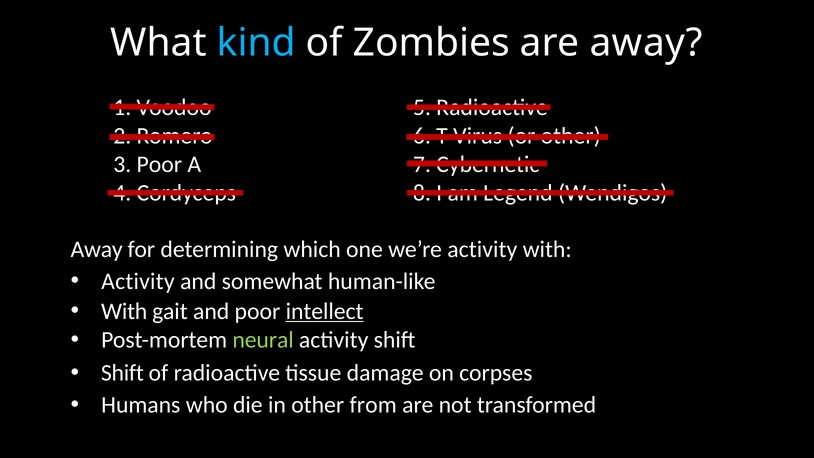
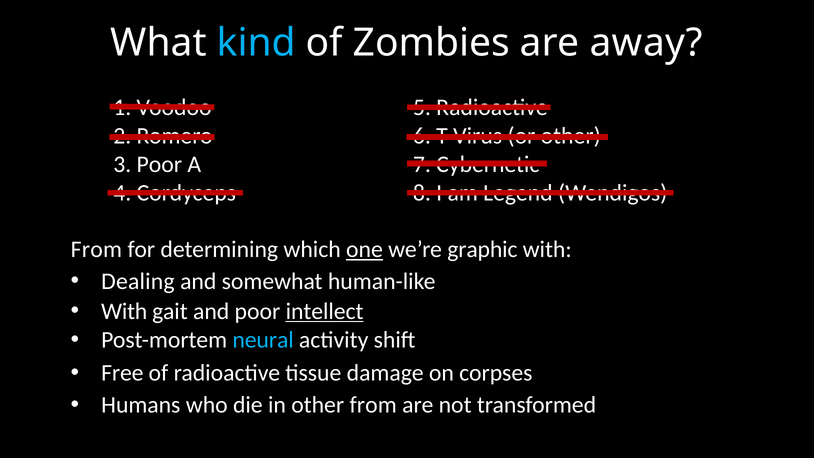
Away at (97, 249): Away -> From
one underline: none -> present
we’re activity: activity -> graphic
Activity at (138, 281): Activity -> Dealing
neural colour: light green -> light blue
Shift at (122, 373): Shift -> Free
